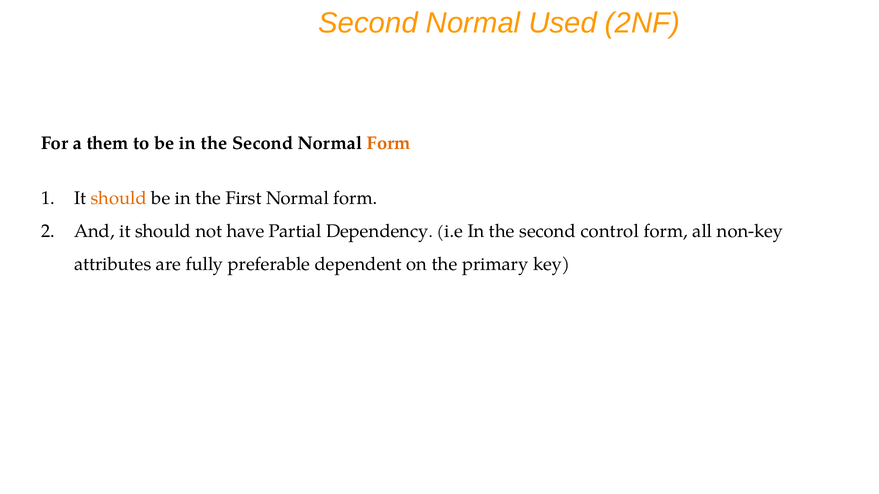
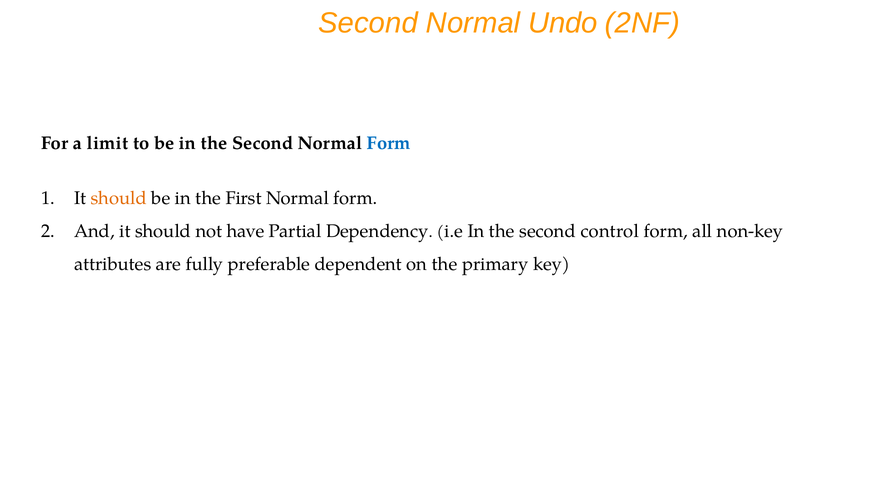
Used: Used -> Undo
them: them -> limit
Form at (389, 143) colour: orange -> blue
